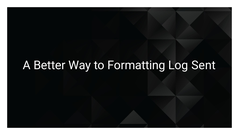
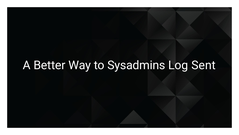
Formatting: Formatting -> Sysadmins
